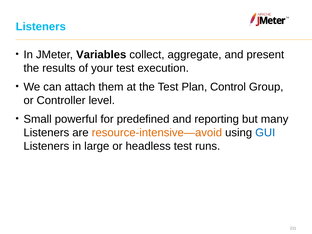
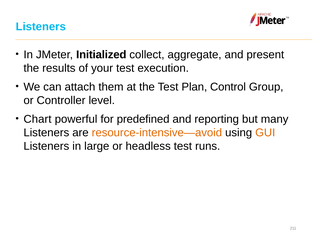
Variables: Variables -> Initialized
Small: Small -> Chart
GUI colour: blue -> orange
